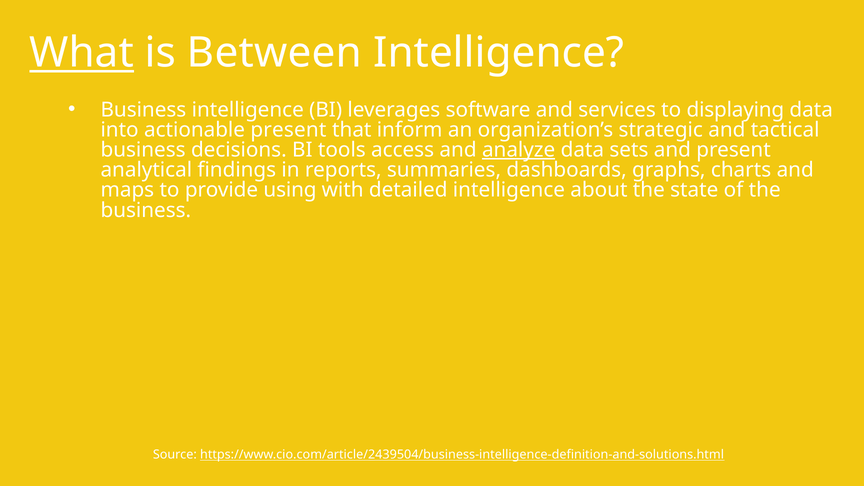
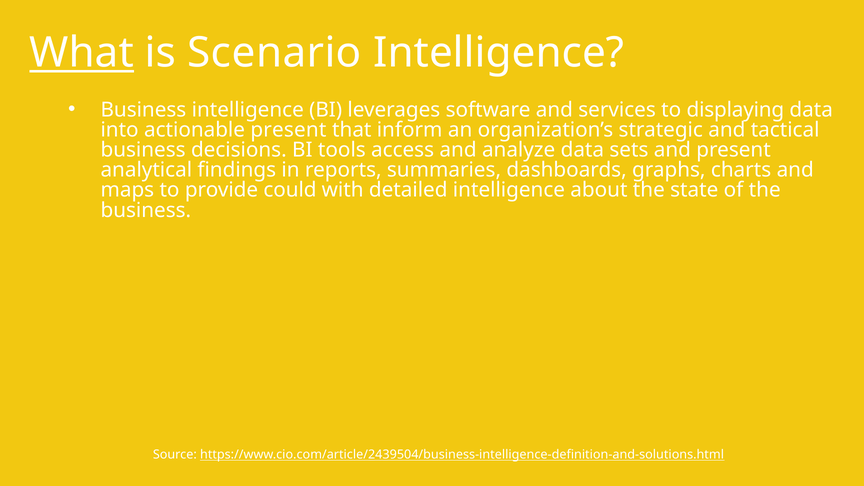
Between: Between -> Scenario
analyze underline: present -> none
using: using -> could
